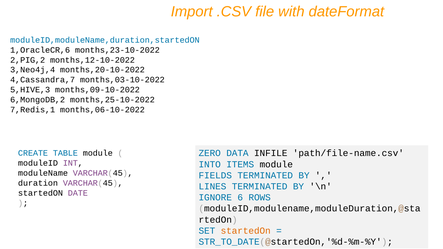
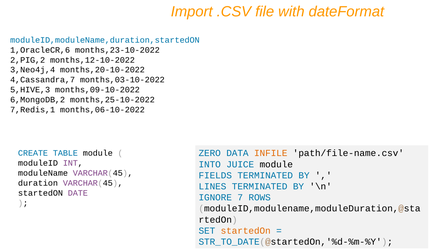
INFILE colour: black -> orange
ITEMS: ITEMS -> JUICE
6: 6 -> 7
